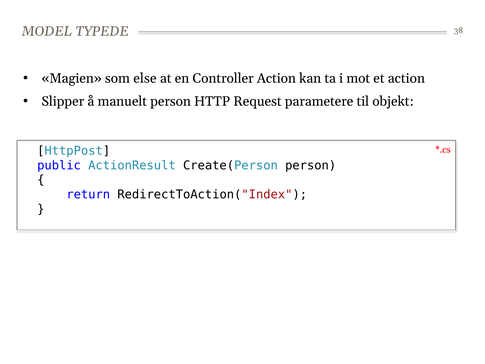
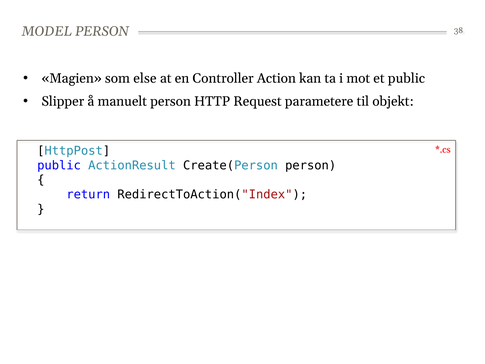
MODEL TYPEDE: TYPEDE -> PERSON
et action: action -> public
